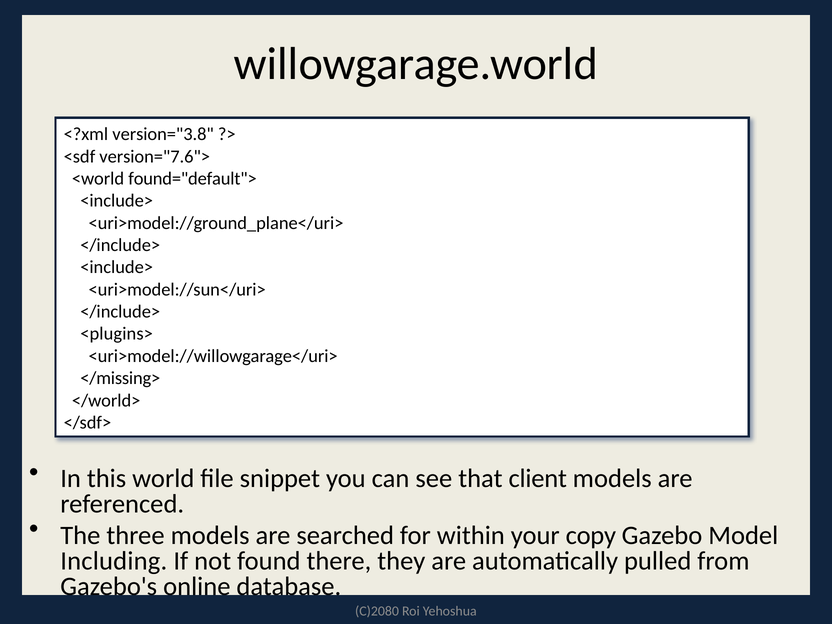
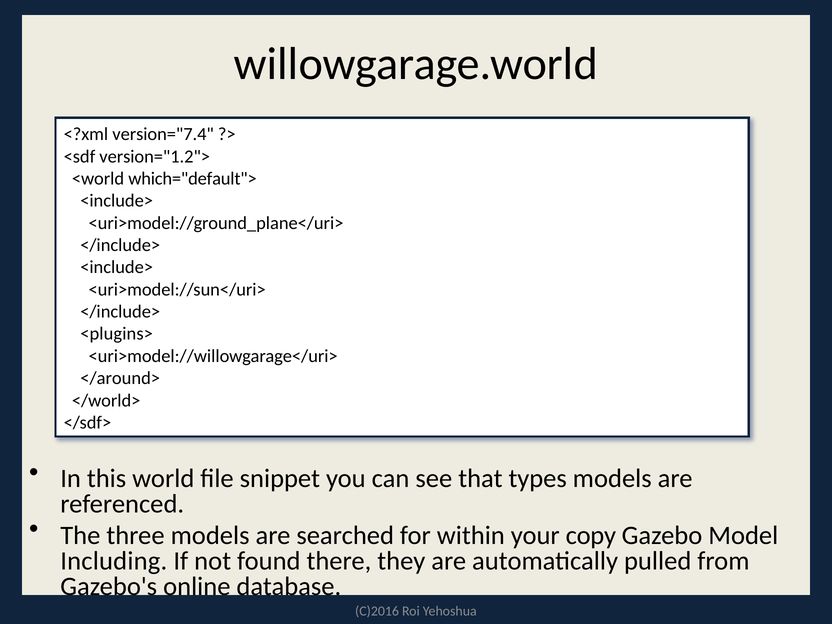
version="3.8: version="3.8 -> version="7.4
version="7.6">: version="7.6"> -> version="1.2">
found="default">: found="default"> -> which="default">
</missing>: </missing> -> </around>
client: client -> types
C)2080: C)2080 -> C)2016
